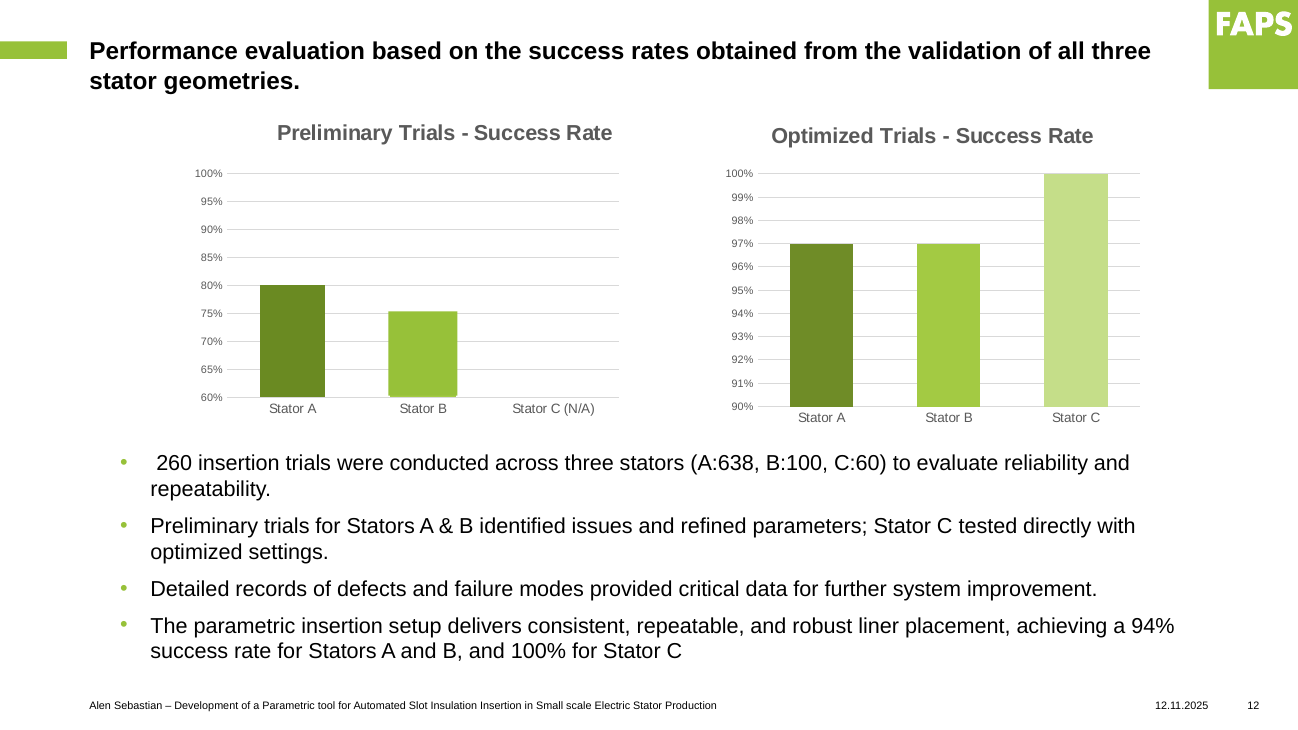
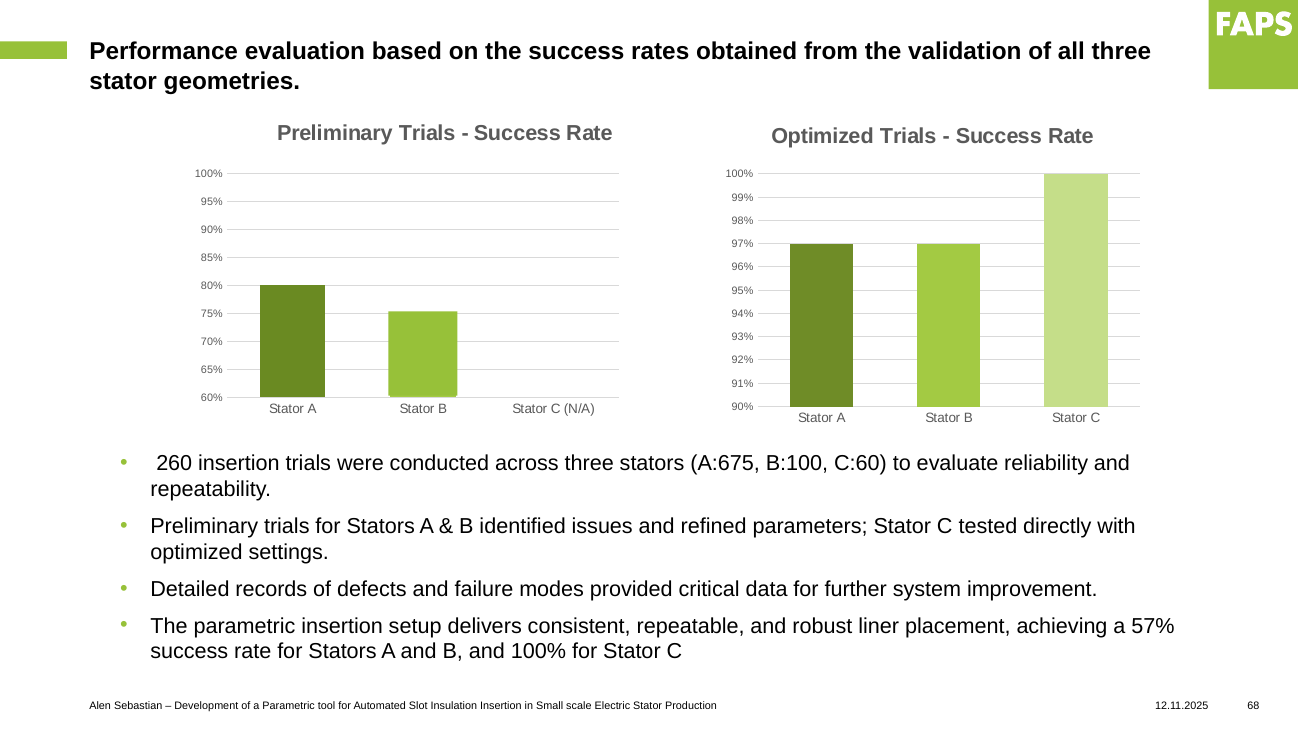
A:638: A:638 -> A:675
a 94%: 94% -> 57%
12: 12 -> 68
